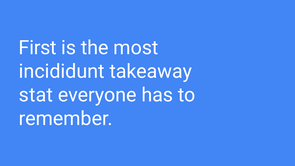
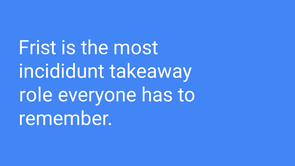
First: First -> Frist
stat: stat -> role
